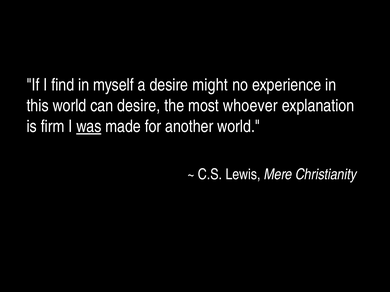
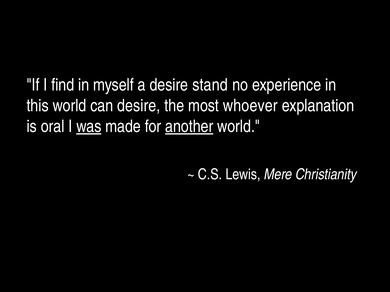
might: might -> stand
firm: firm -> oral
another underline: none -> present
